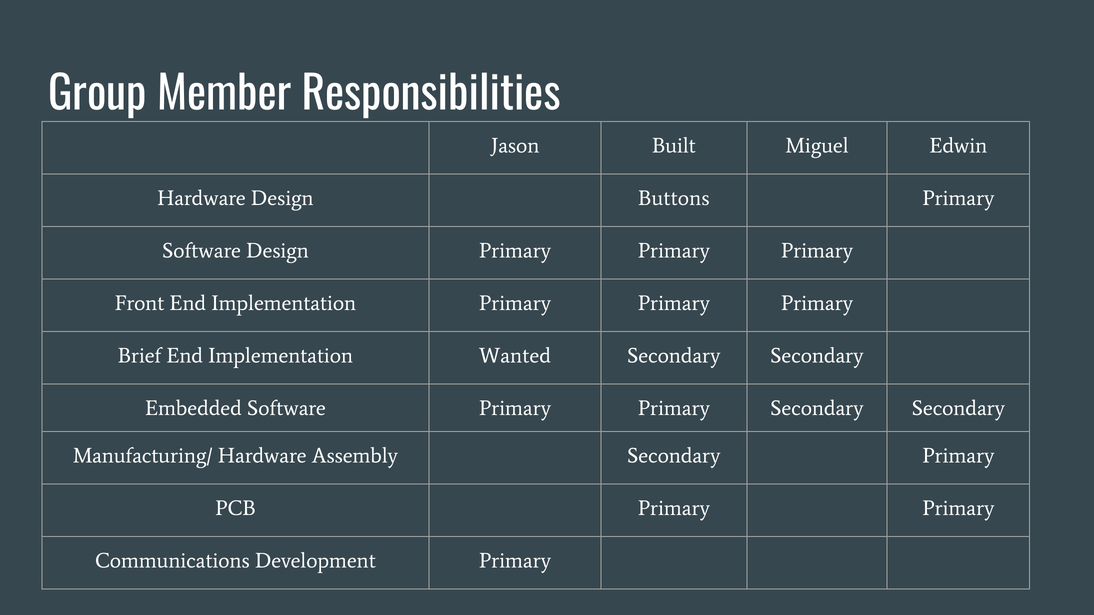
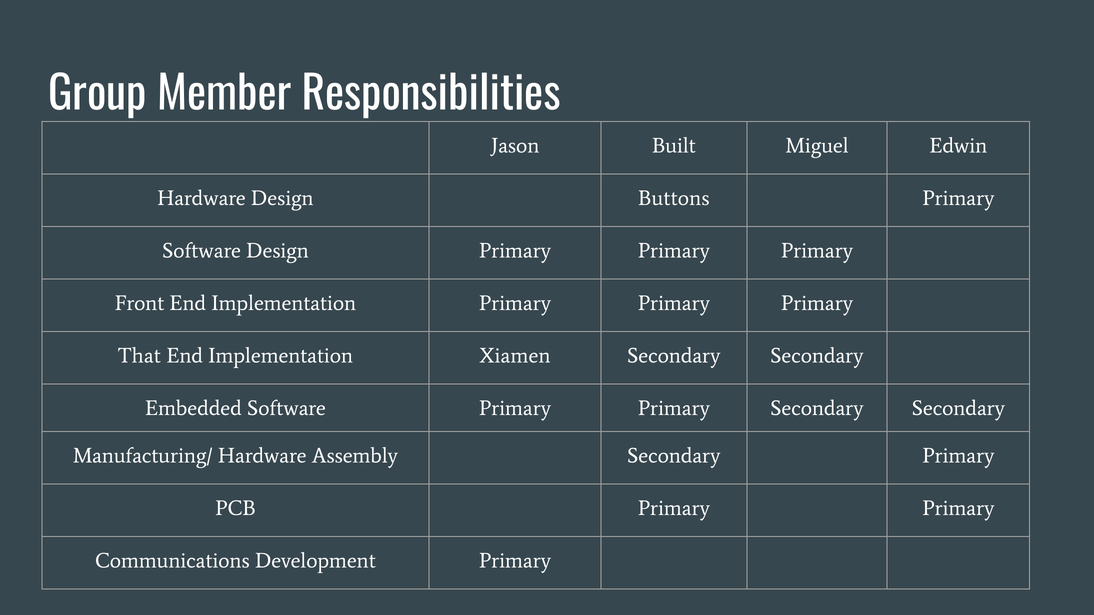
Brief: Brief -> That
Wanted: Wanted -> Xiamen
